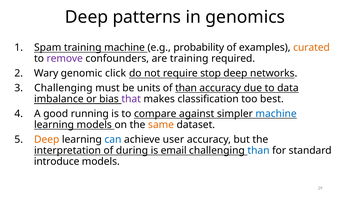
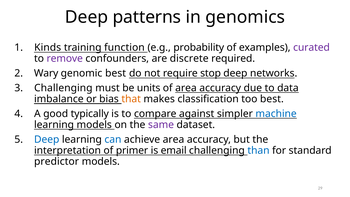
Spam: Spam -> Kinds
training machine: machine -> function
curated colour: orange -> purple
are training: training -> discrete
genomic click: click -> best
of than: than -> area
that colour: purple -> orange
running: running -> typically
same colour: orange -> purple
Deep at (47, 139) colour: orange -> blue
achieve user: user -> area
during: during -> primer
introduce: introduce -> predictor
